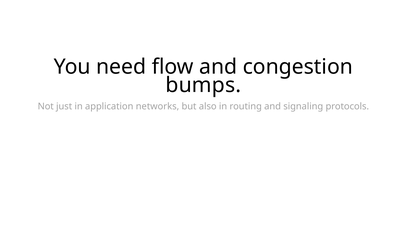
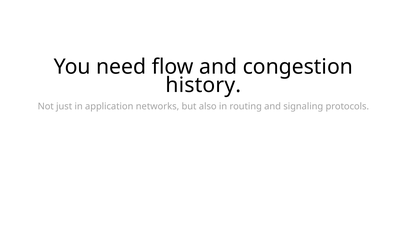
bumps: bumps -> history
